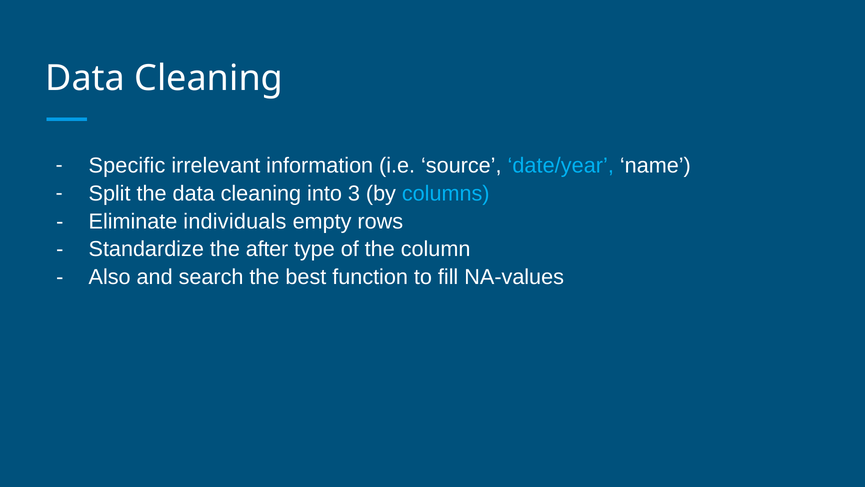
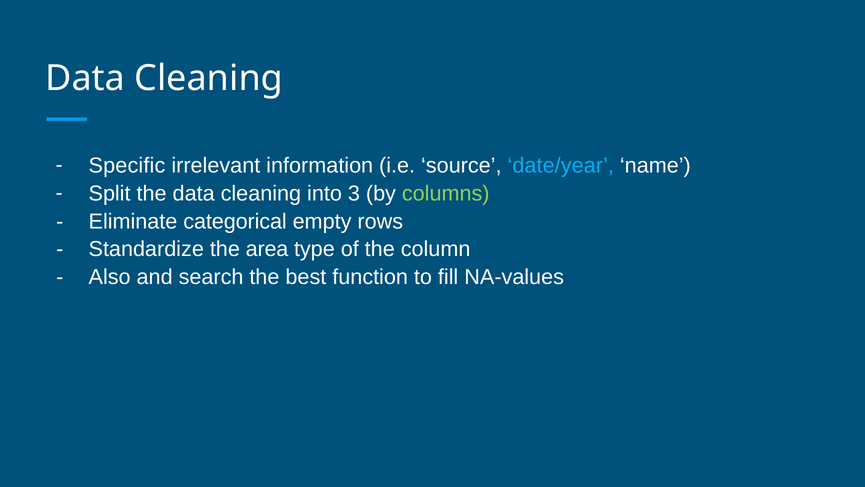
columns colour: light blue -> light green
individuals: individuals -> categorical
after: after -> area
